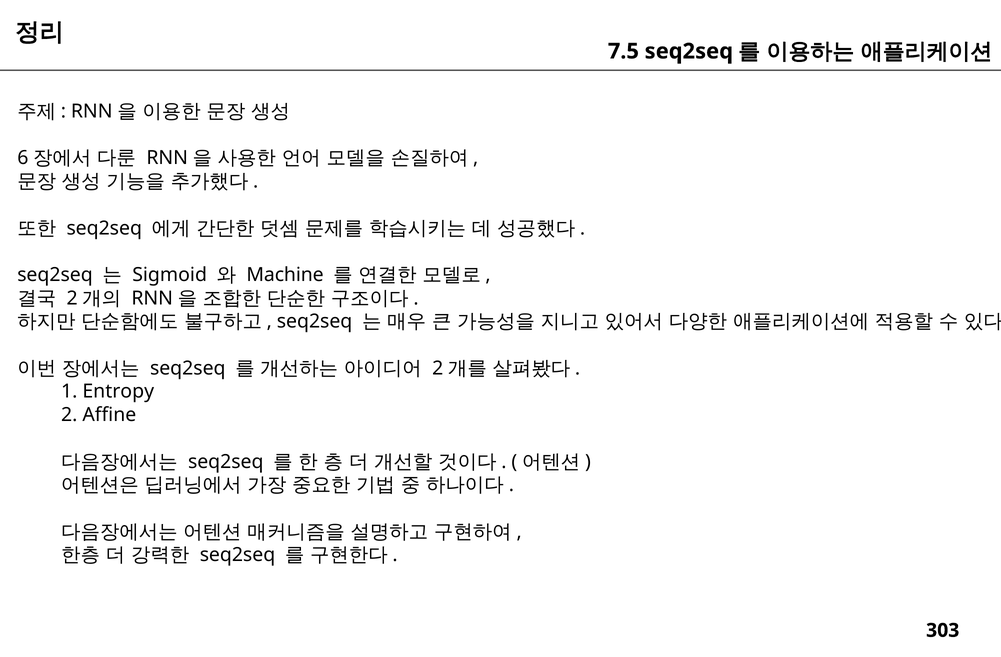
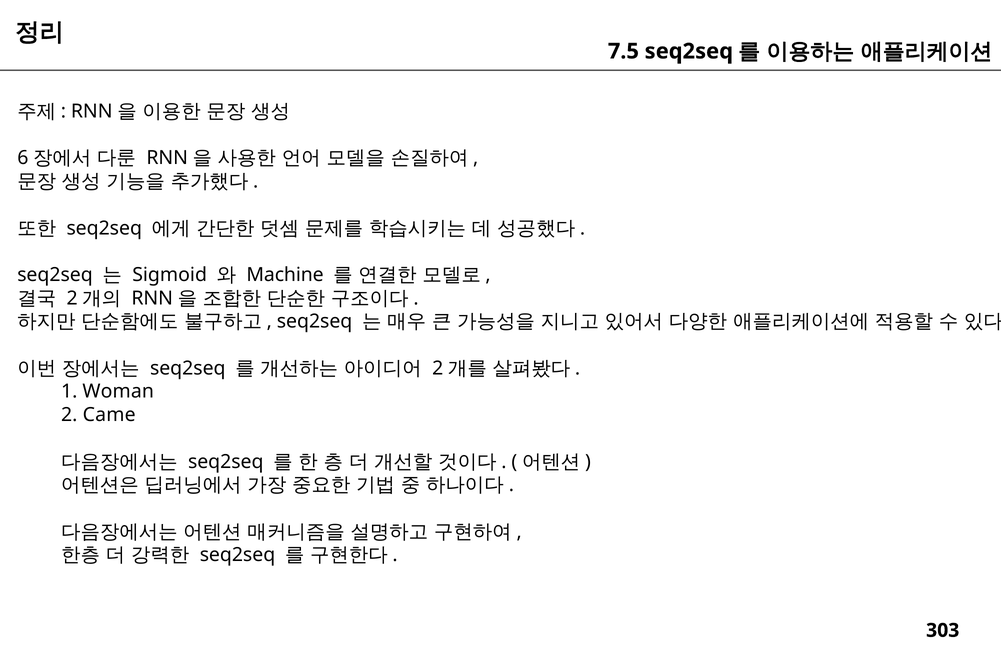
Entropy: Entropy -> Woman
Affine: Affine -> Came
